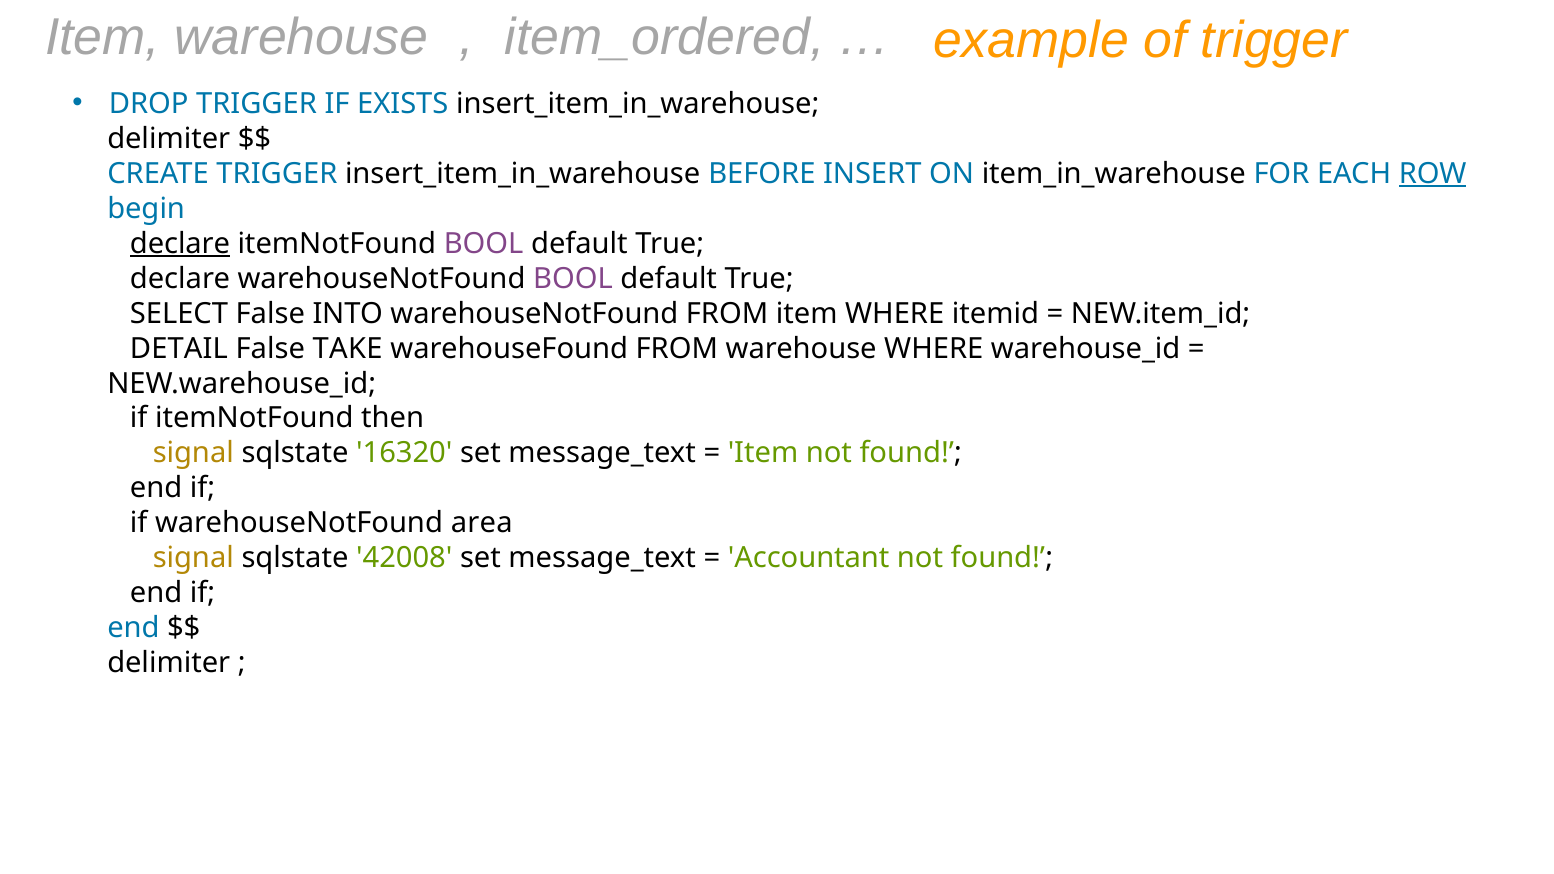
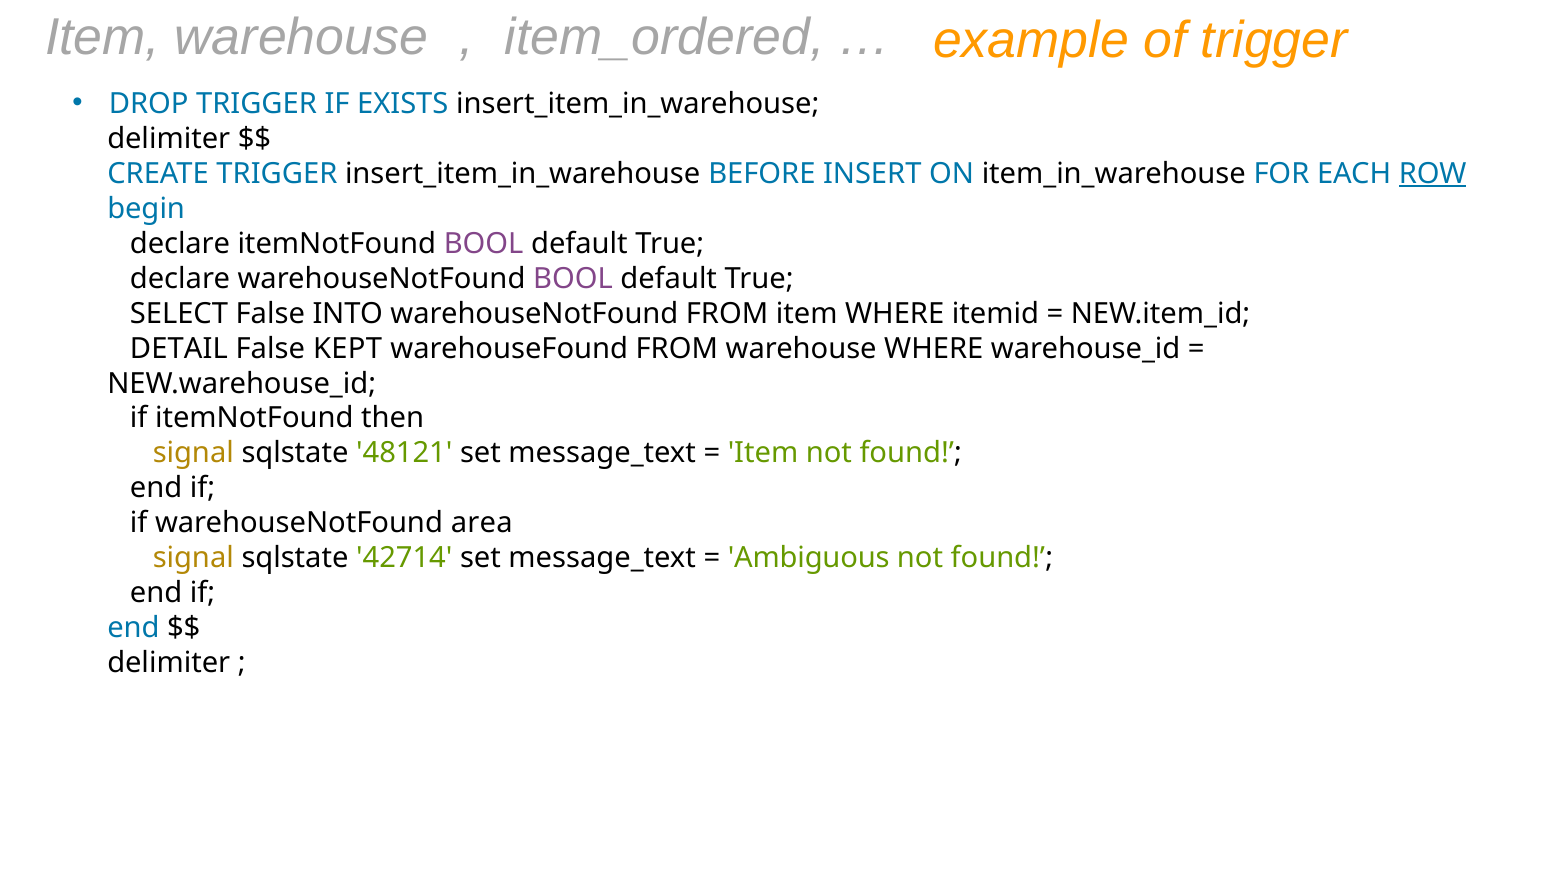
declare at (180, 244) underline: present -> none
TAKE: TAKE -> KEPT
16320: 16320 -> 48121
42008: 42008 -> 42714
Accountant: Accountant -> Ambiguous
